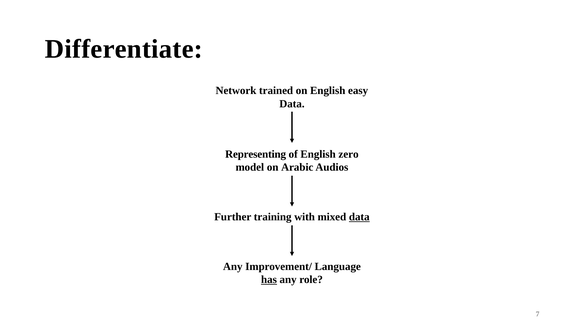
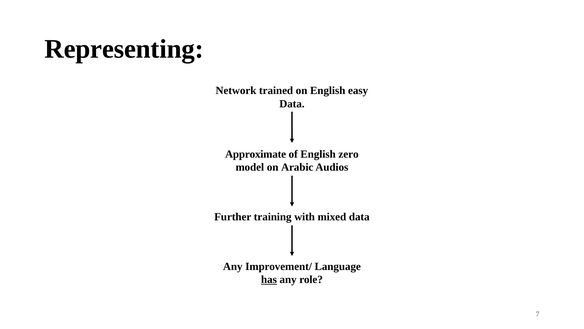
Differentiate: Differentiate -> Representing
Representing: Representing -> Approximate
data at (359, 217) underline: present -> none
